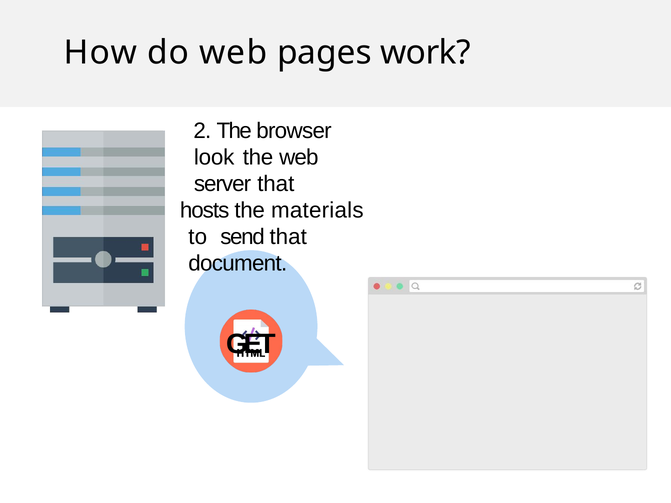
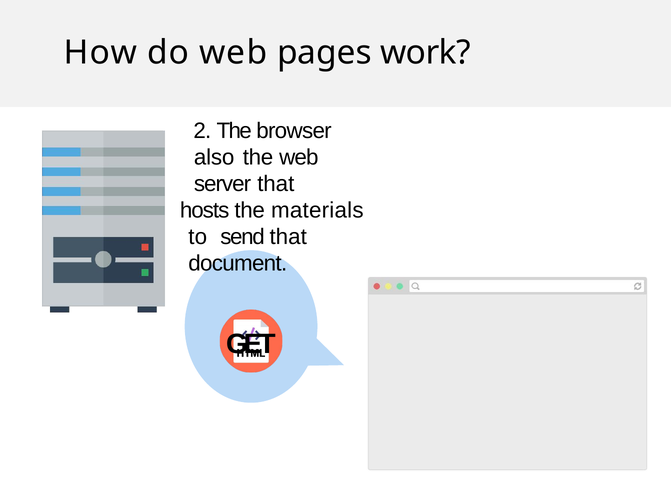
look: look -> also
